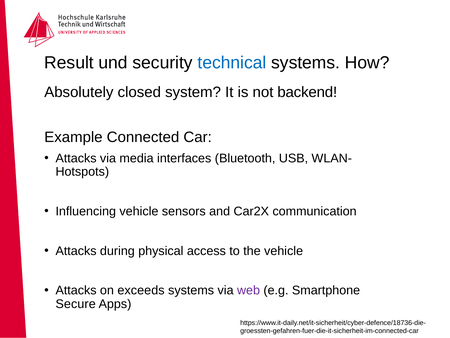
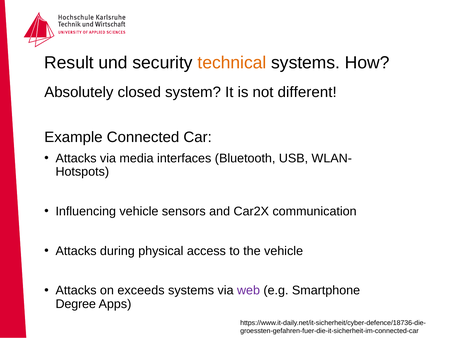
technical colour: blue -> orange
backend: backend -> different
Secure: Secure -> Degree
